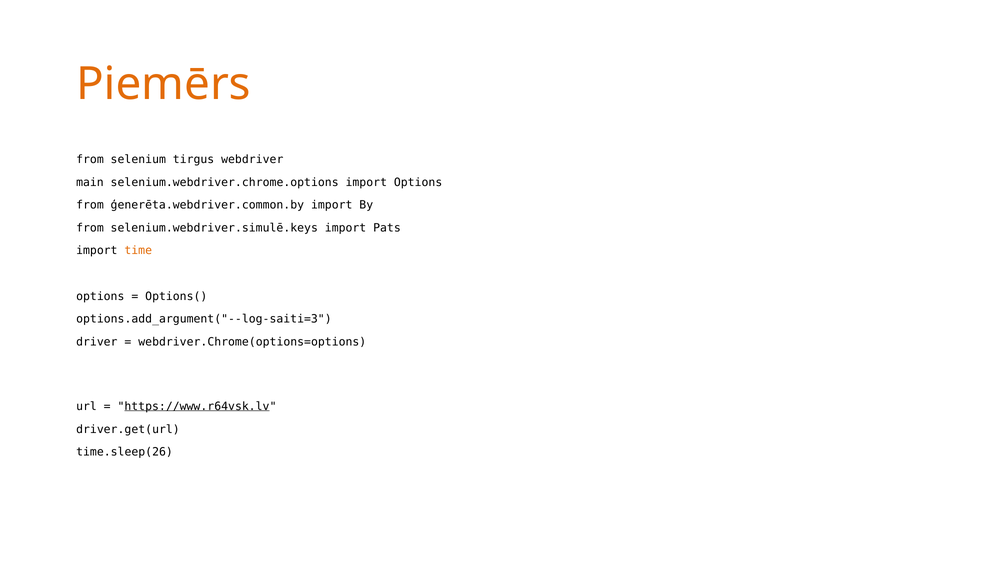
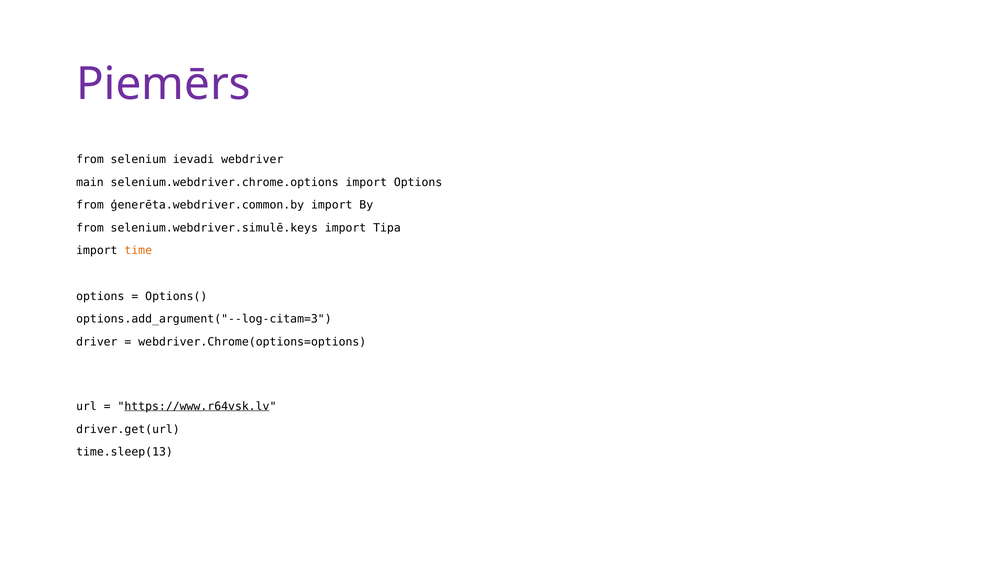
Piemērs colour: orange -> purple
tirgus: tirgus -> ievadi
Pats: Pats -> Tipa
options.add_argument("--log-saiti=3: options.add_argument("--log-saiti=3 -> options.add_argument("--log-citam=3
time.sleep(26: time.sleep(26 -> time.sleep(13
